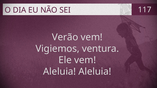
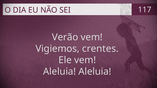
ventura: ventura -> crentes
